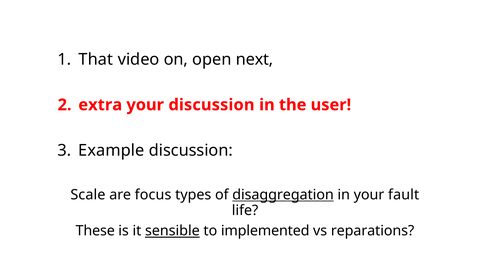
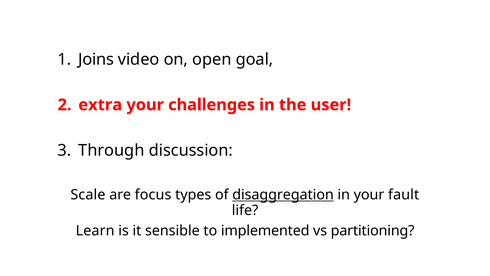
That: That -> Joins
next: next -> goal
your discussion: discussion -> challenges
Example: Example -> Through
These: These -> Learn
sensible underline: present -> none
reparations: reparations -> partitioning
